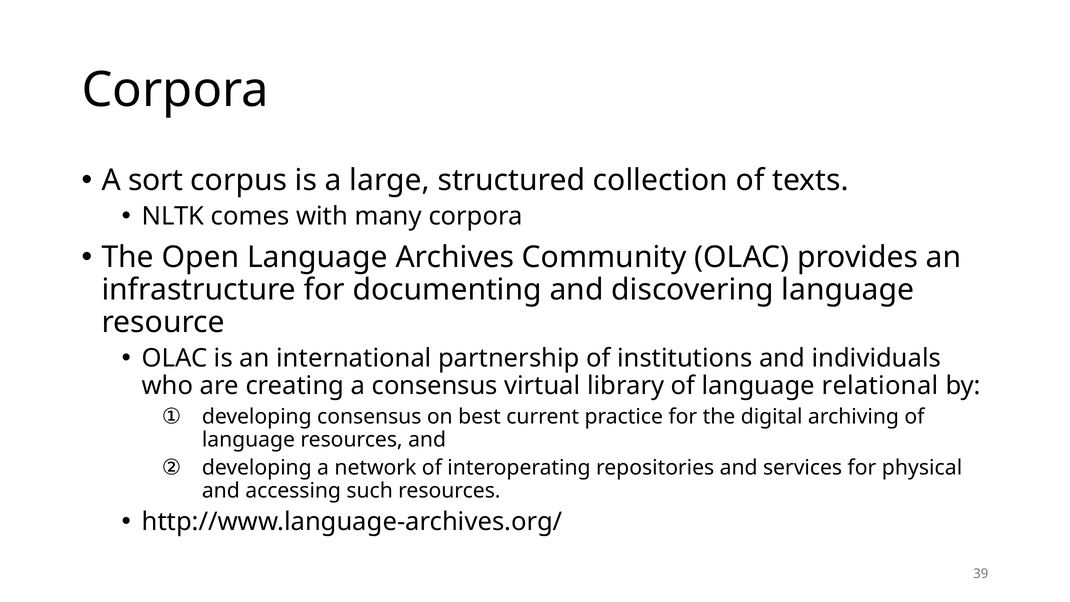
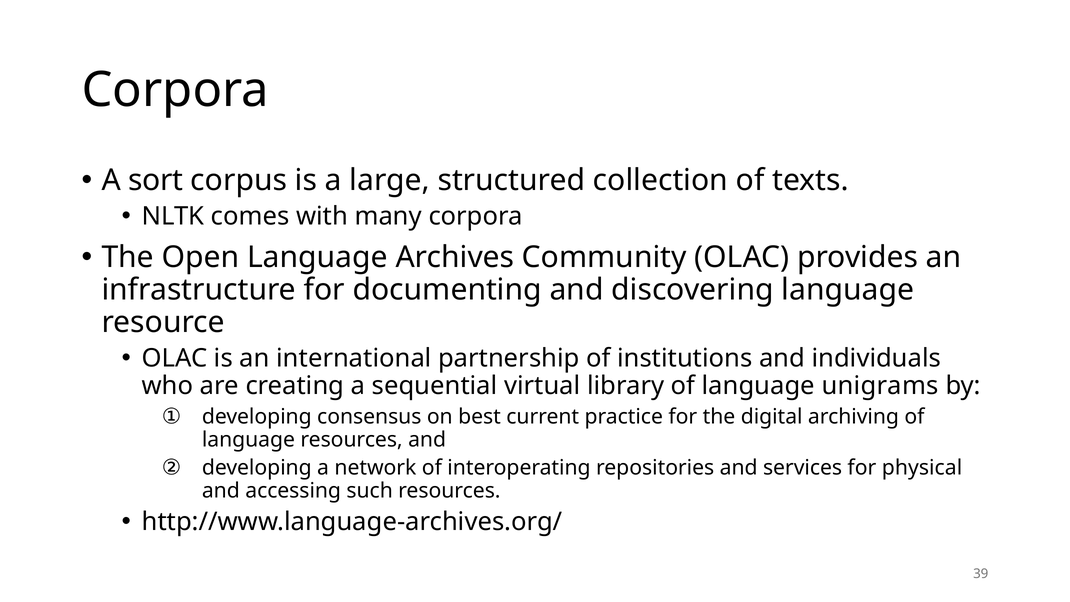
a consensus: consensus -> sequential
relational: relational -> unigrams
